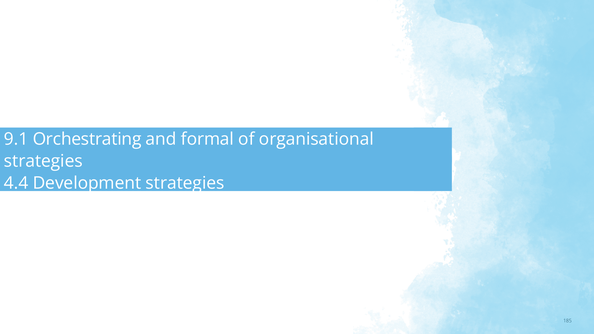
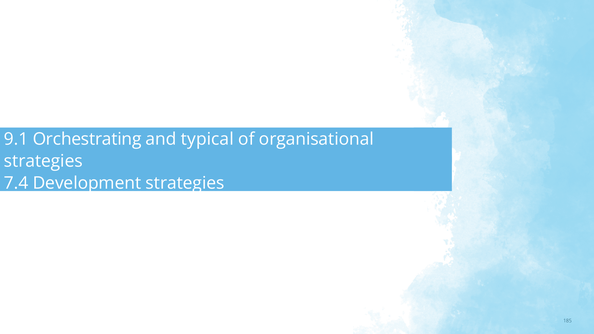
formal: formal -> typical
4.4: 4.4 -> 7.4
